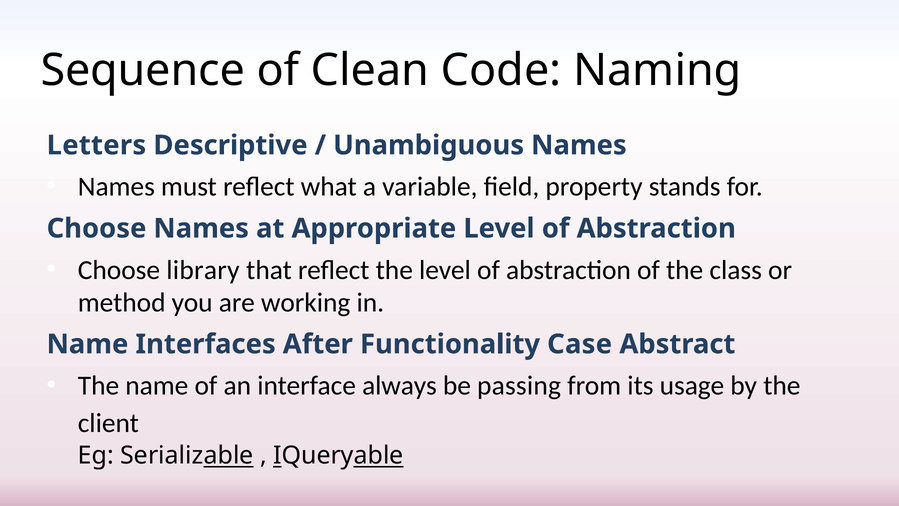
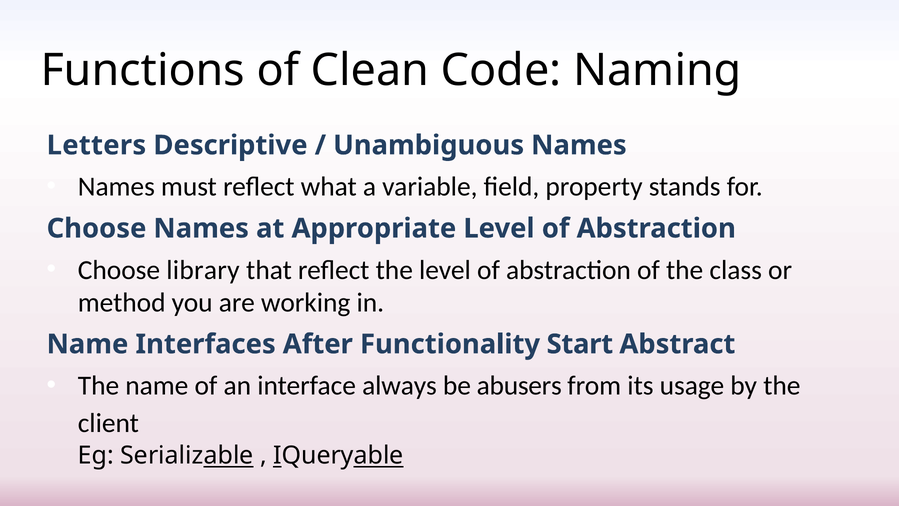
Sequence: Sequence -> Functions
Case: Case -> Start
passing: passing -> abusers
